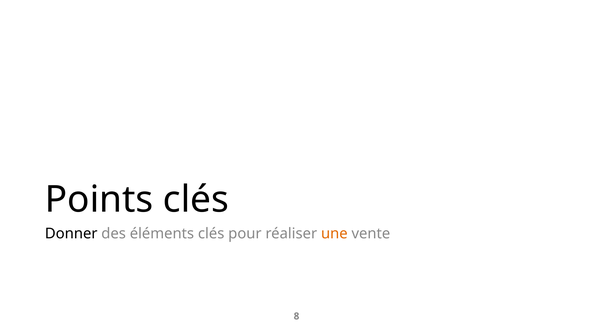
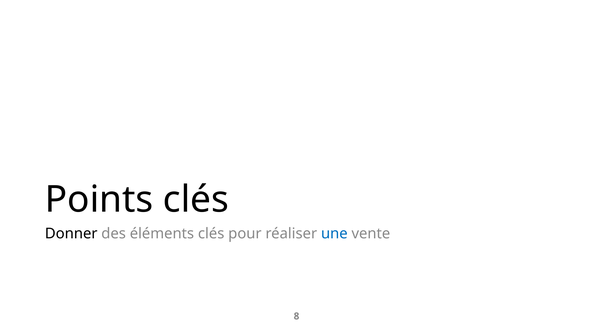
une colour: orange -> blue
